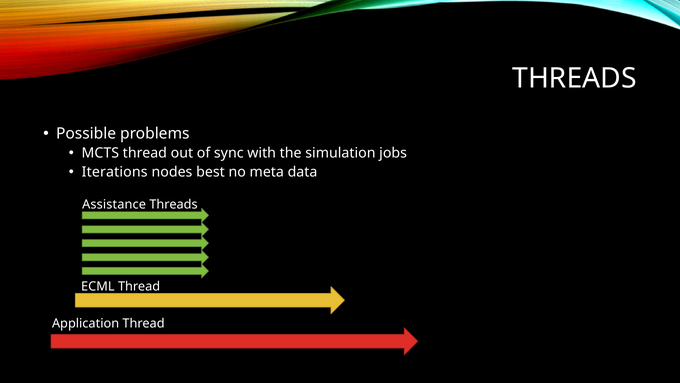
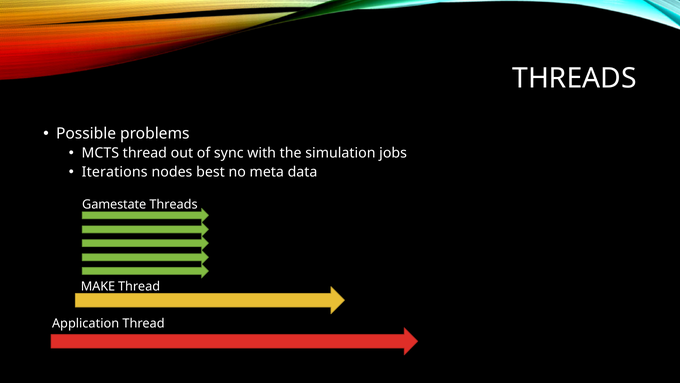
Assistance: Assistance -> Gamestate
ECML: ECML -> MAKE
